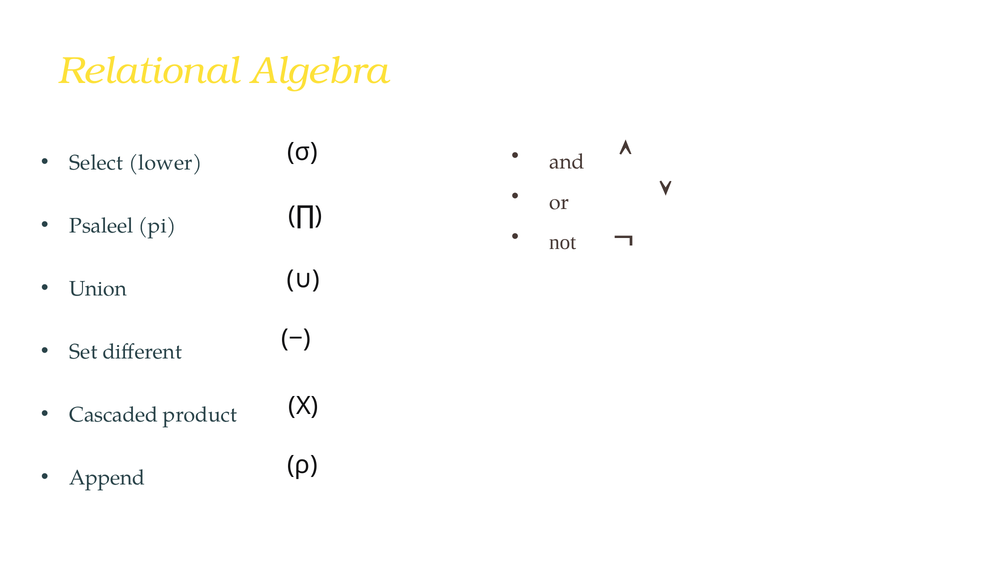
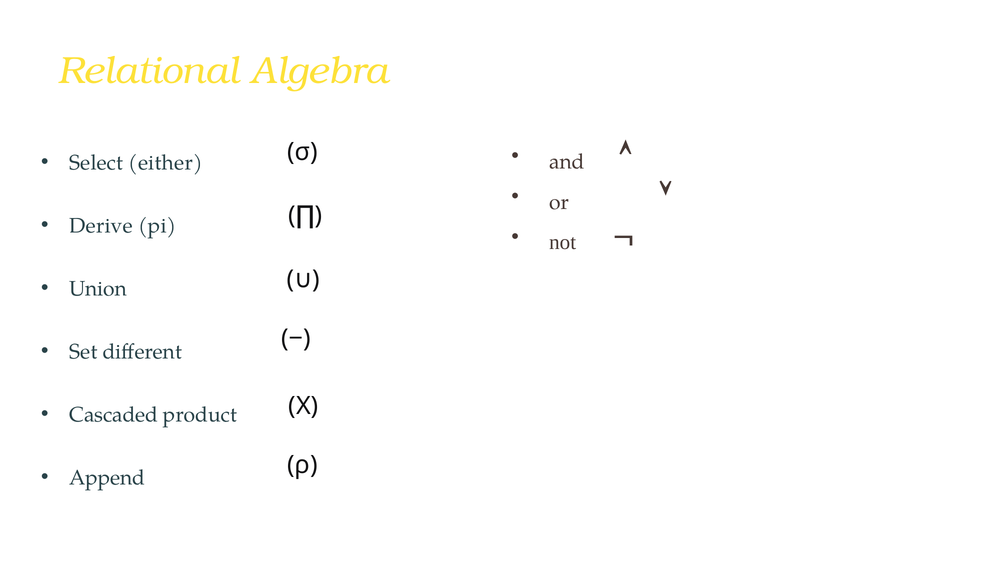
lower: lower -> either
Psaleel: Psaleel -> Derive
